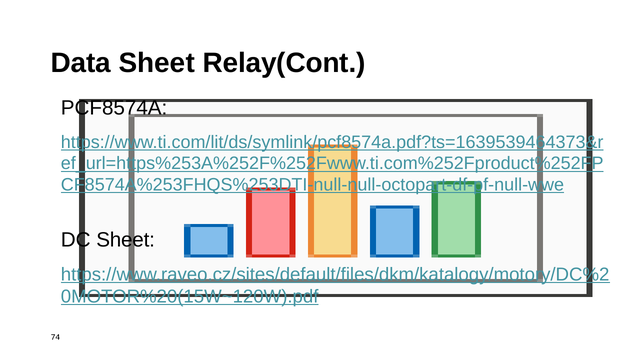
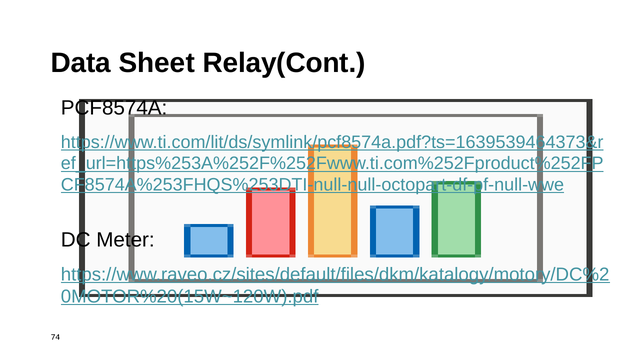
DC Sheet: Sheet -> Meter
